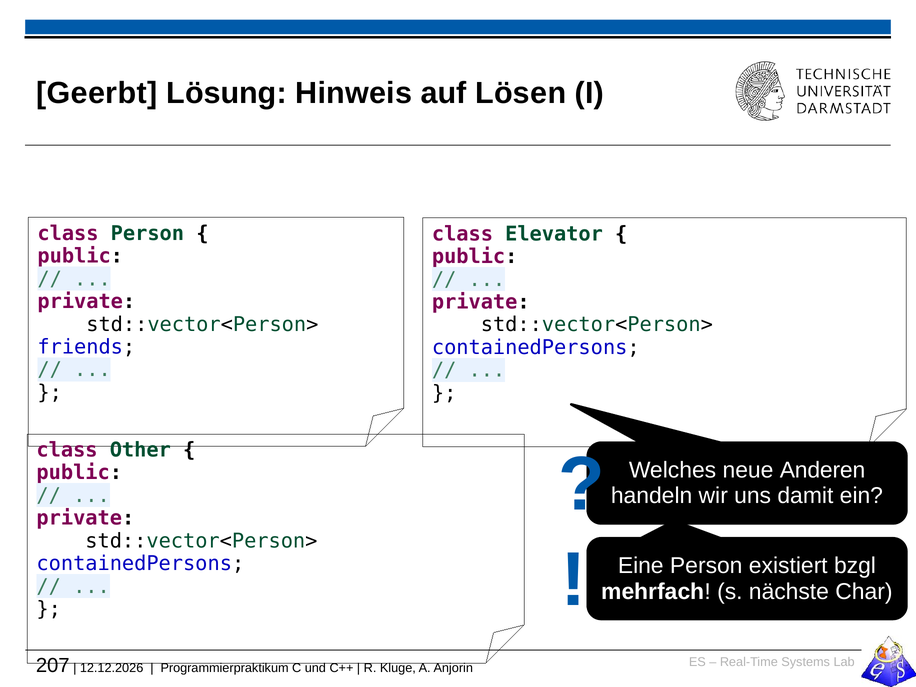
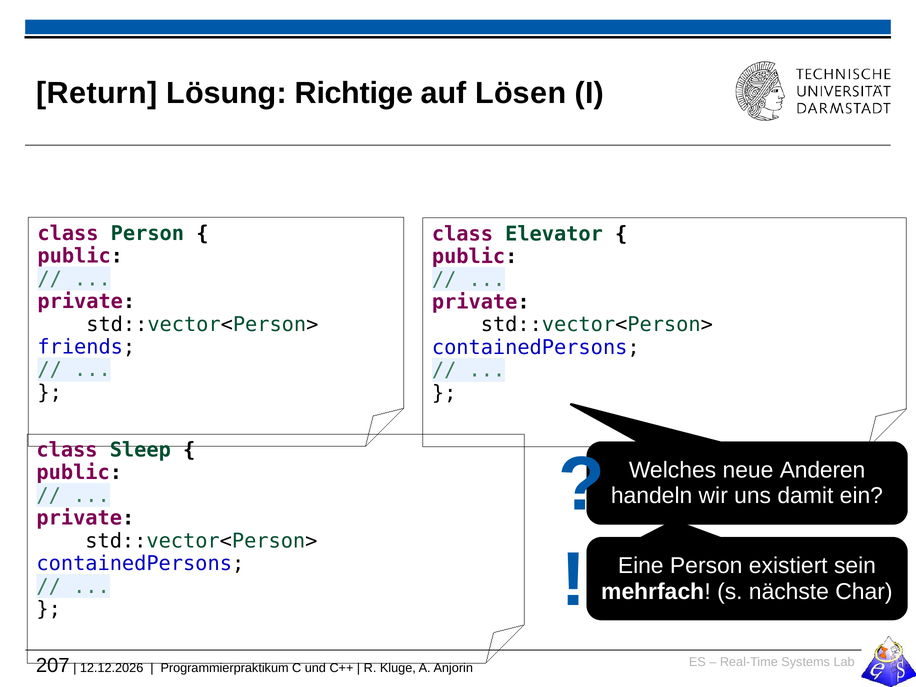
Geerbt: Geerbt -> Return
Hinweis: Hinweis -> Richtige
Other: Other -> Sleep
bzgl: bzgl -> sein
